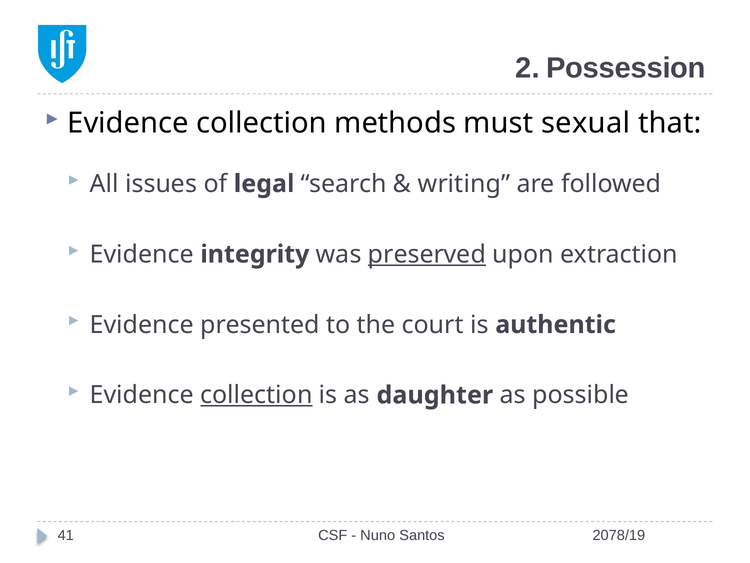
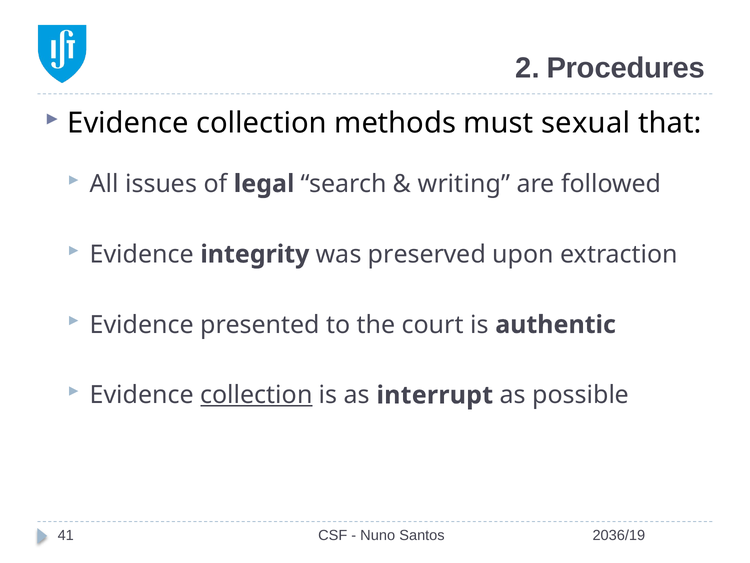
Possession: Possession -> Procedures
preserved underline: present -> none
daughter: daughter -> interrupt
2078/19: 2078/19 -> 2036/19
